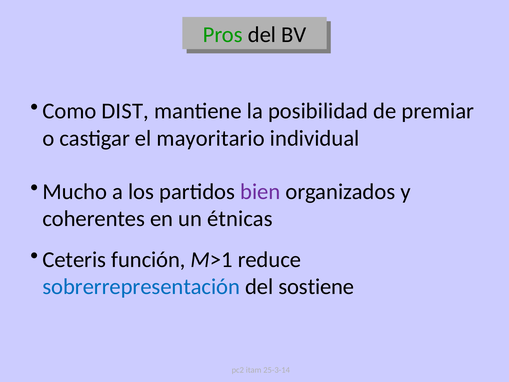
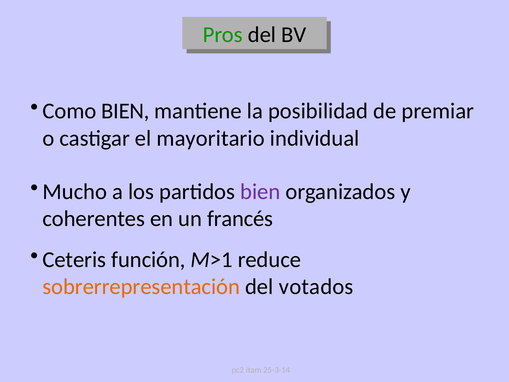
Como DIST: DIST -> BIEN
étnicas: étnicas -> francés
sobrerrepresentación colour: blue -> orange
sostiene: sostiene -> votados
